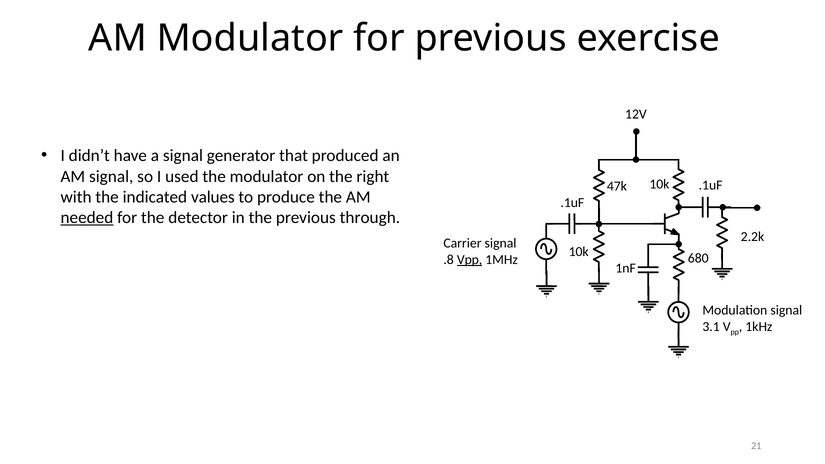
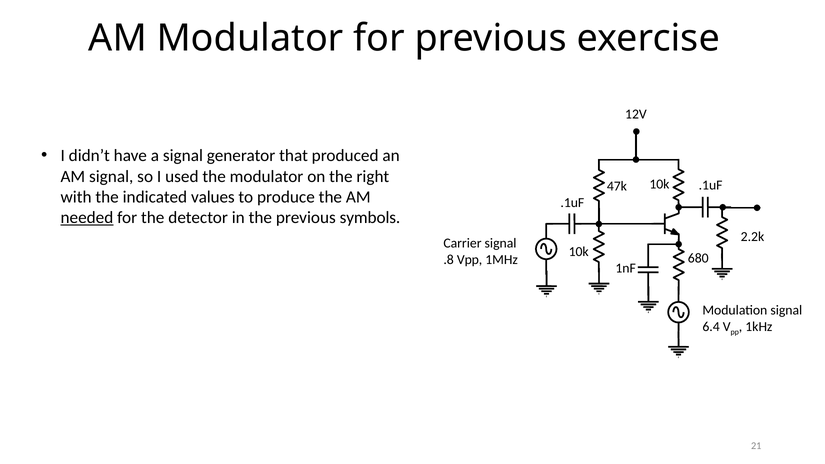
through: through -> symbols
Vpp underline: present -> none
3.1: 3.1 -> 6.4
